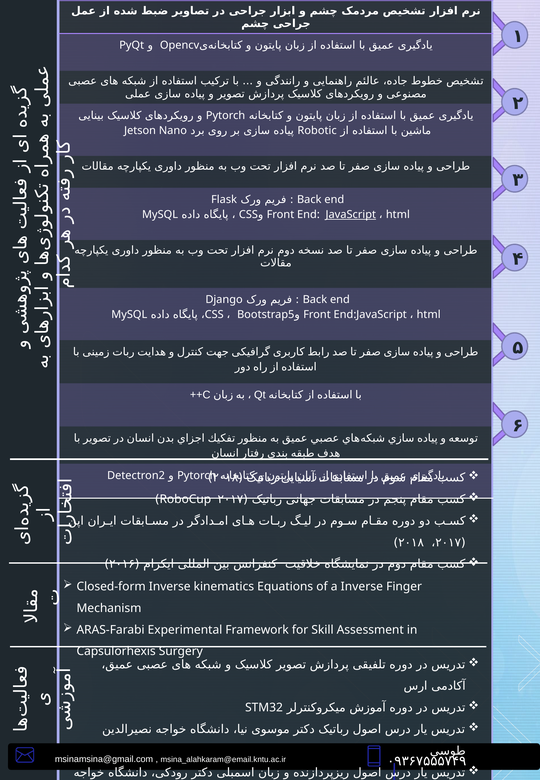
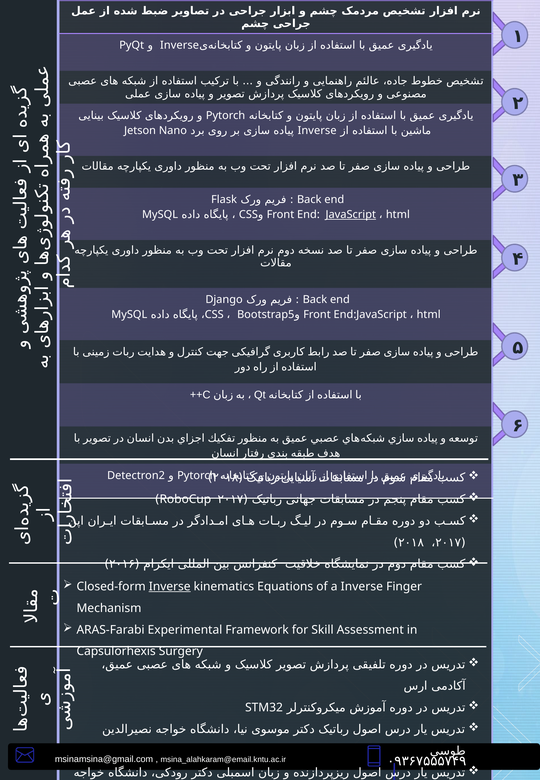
Opencv at (180, 45): Opencv -> Inverse
Robotic at (317, 130): Robotic -> Inverse
Inverse at (170, 587) underline: none -> present
